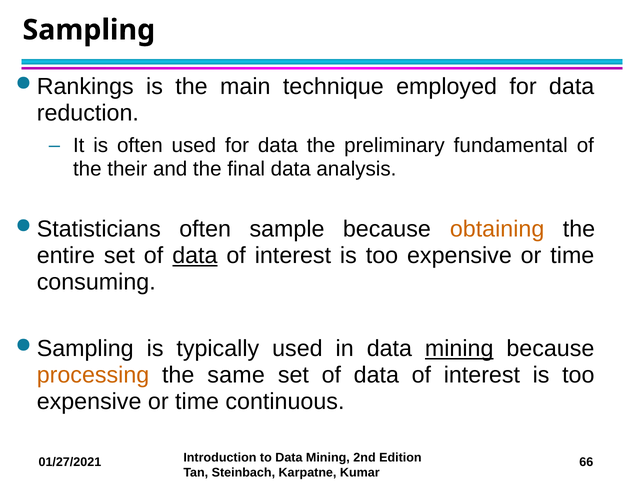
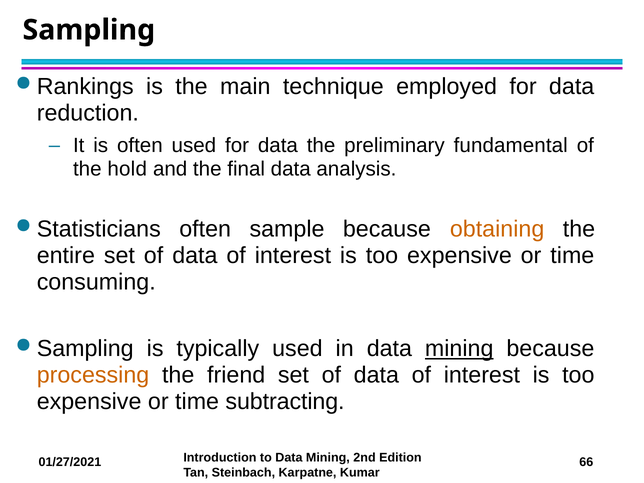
their: their -> hold
data at (195, 256) underline: present -> none
same: same -> friend
continuous: continuous -> subtracting
